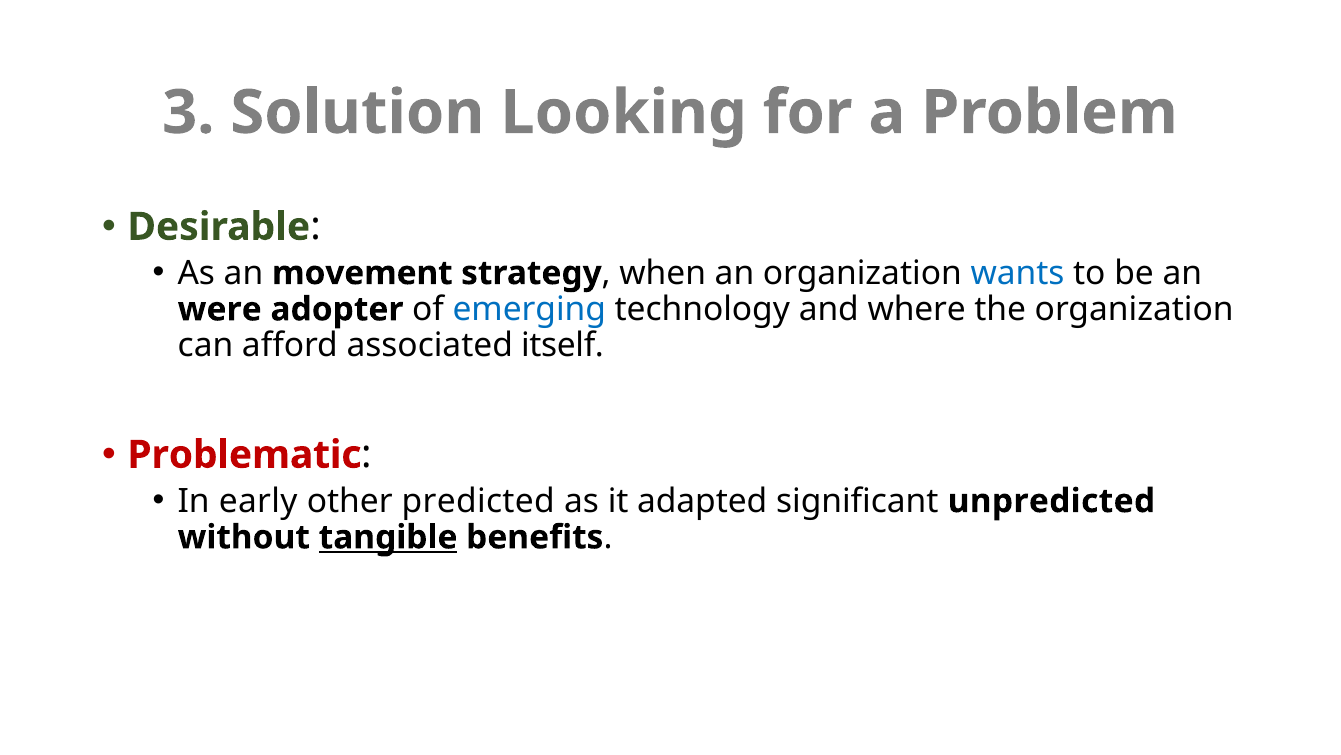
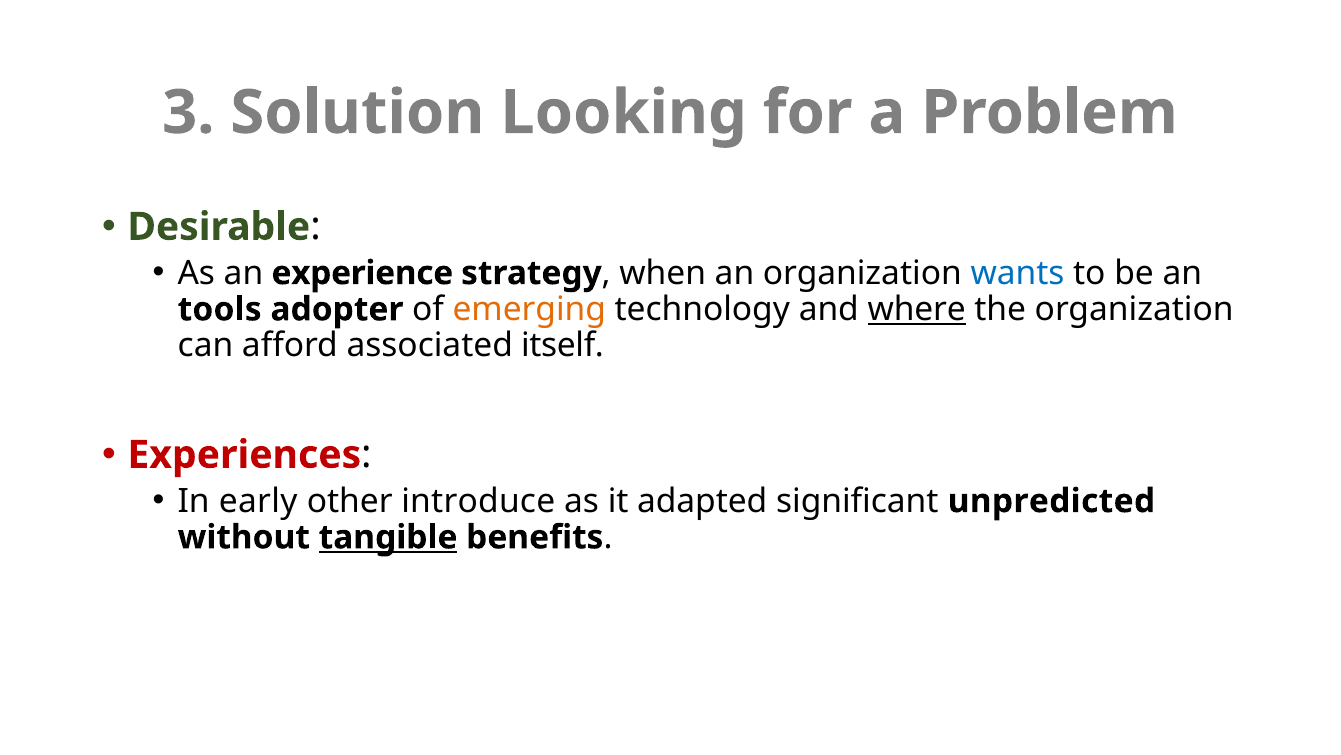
movement: movement -> experience
were: were -> tools
emerging colour: blue -> orange
where underline: none -> present
Problematic: Problematic -> Experiences
predicted: predicted -> introduce
